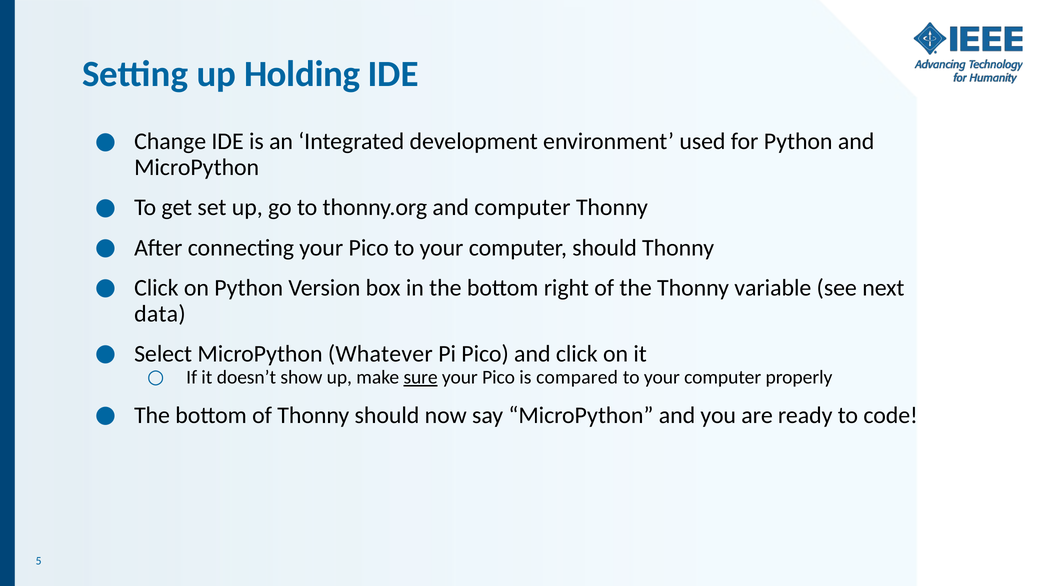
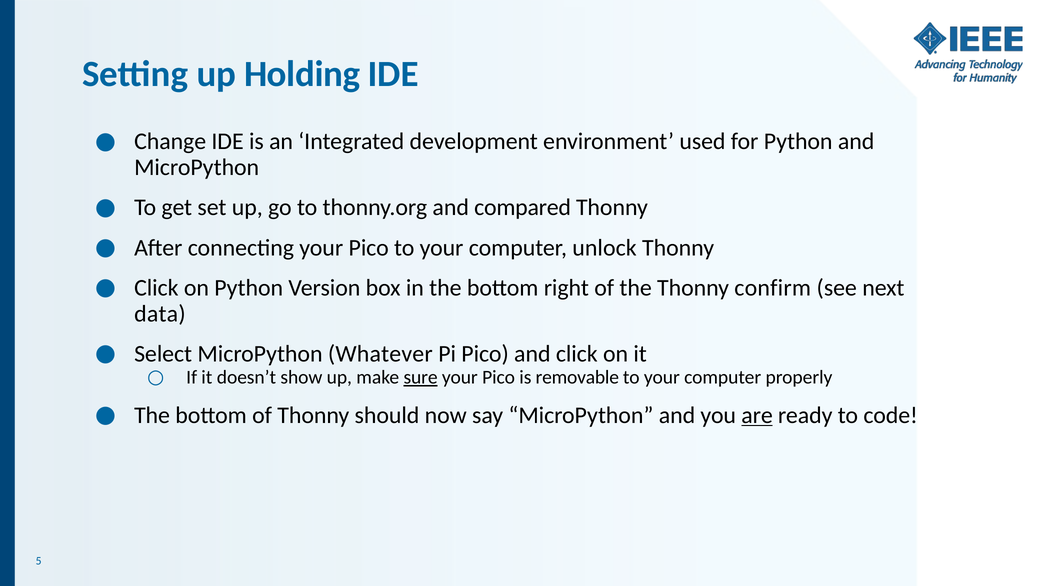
and computer: computer -> compared
computer should: should -> unlock
variable: variable -> confirm
compared: compared -> removable
are underline: none -> present
